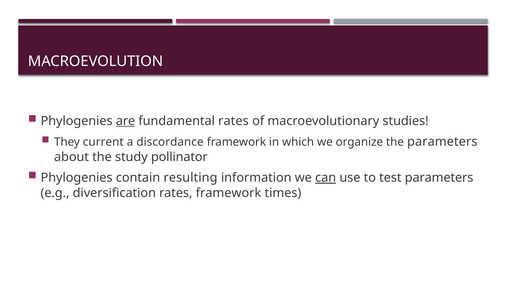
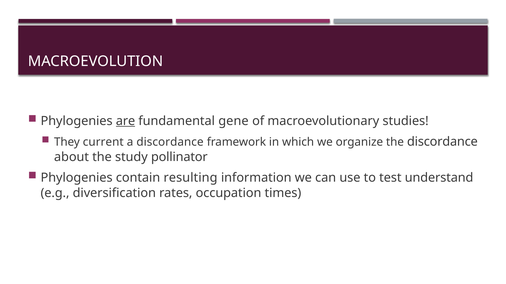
fundamental rates: rates -> gene
the parameters: parameters -> discordance
can underline: present -> none
test parameters: parameters -> understand
rates framework: framework -> occupation
